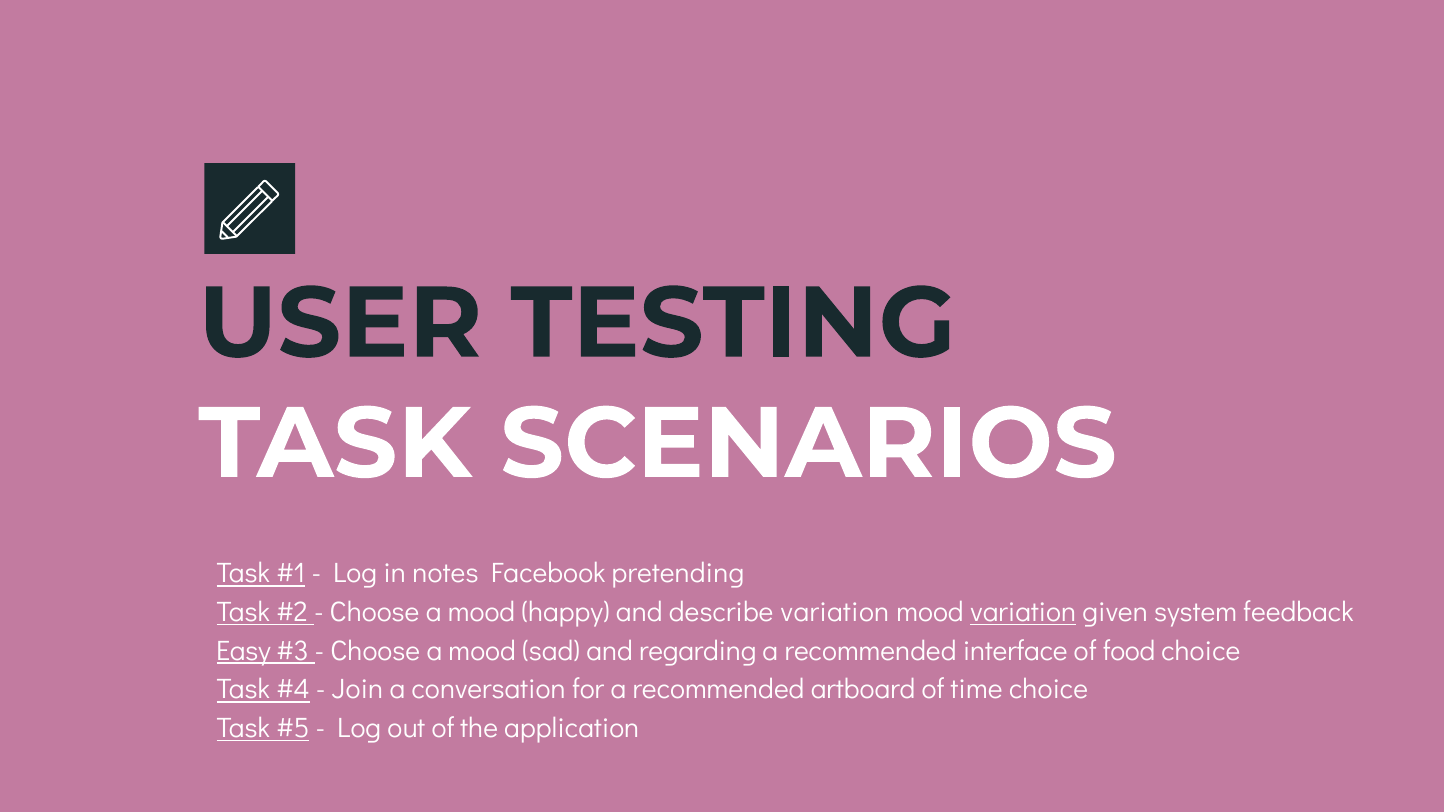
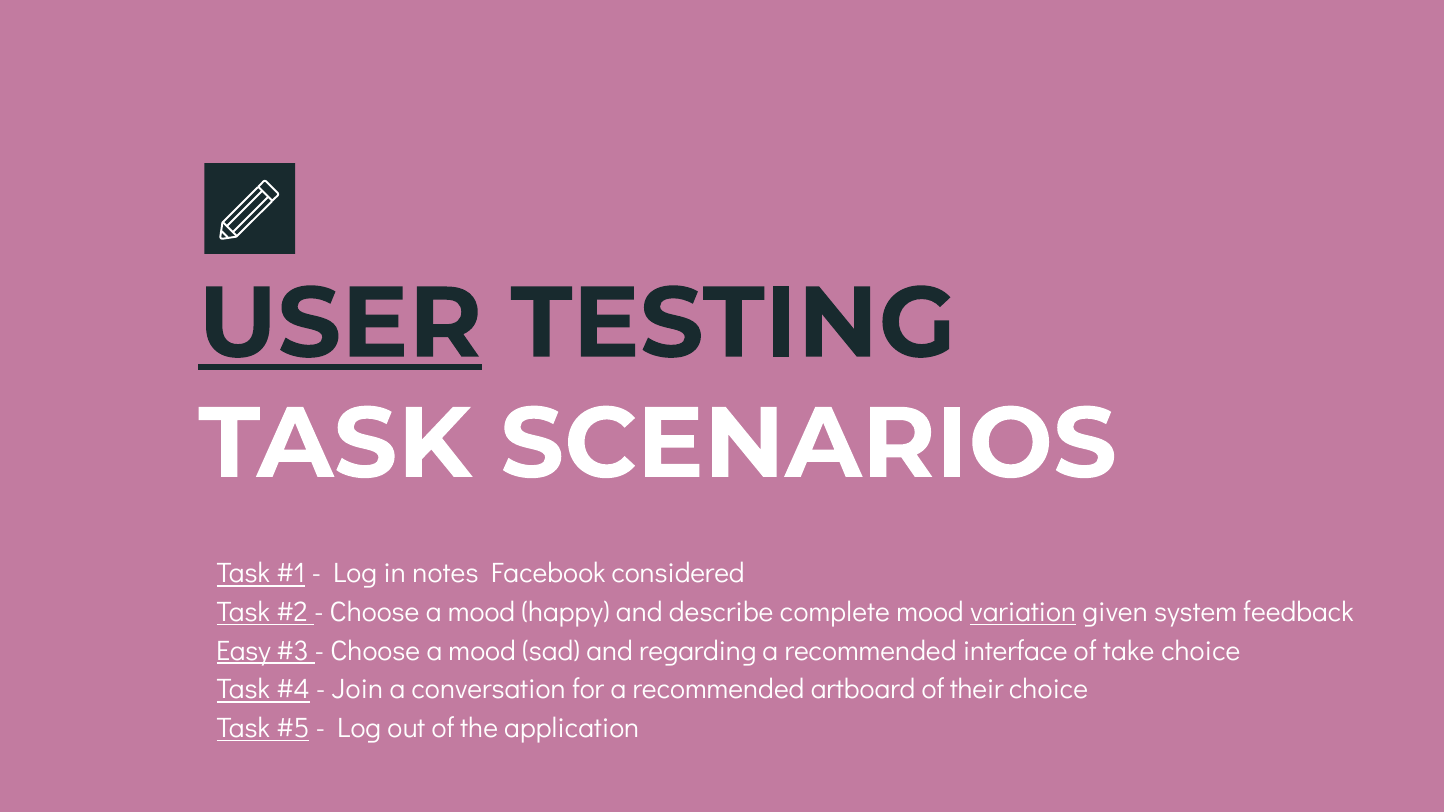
USER underline: none -> present
pretending: pretending -> considered
describe variation: variation -> complete
food: food -> take
time: time -> their
